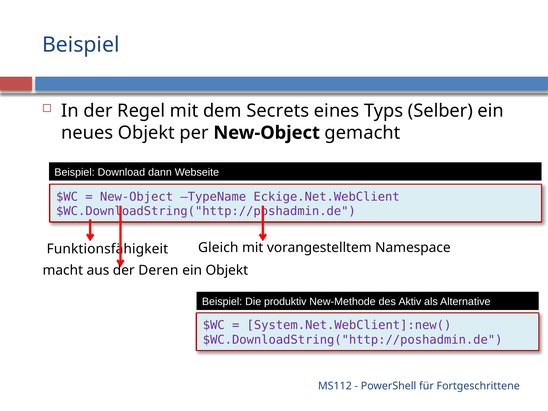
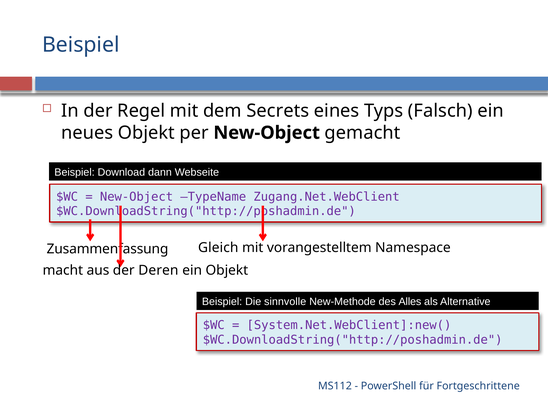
Selber: Selber -> Falsch
Eckige.Net.WebClient: Eckige.Net.WebClient -> Zugang.Net.WebClient
Funktionsfähigkeit: Funktionsfähigkeit -> Zusammenfassung
produktiv: produktiv -> sinnvolle
Aktiv: Aktiv -> Alles
